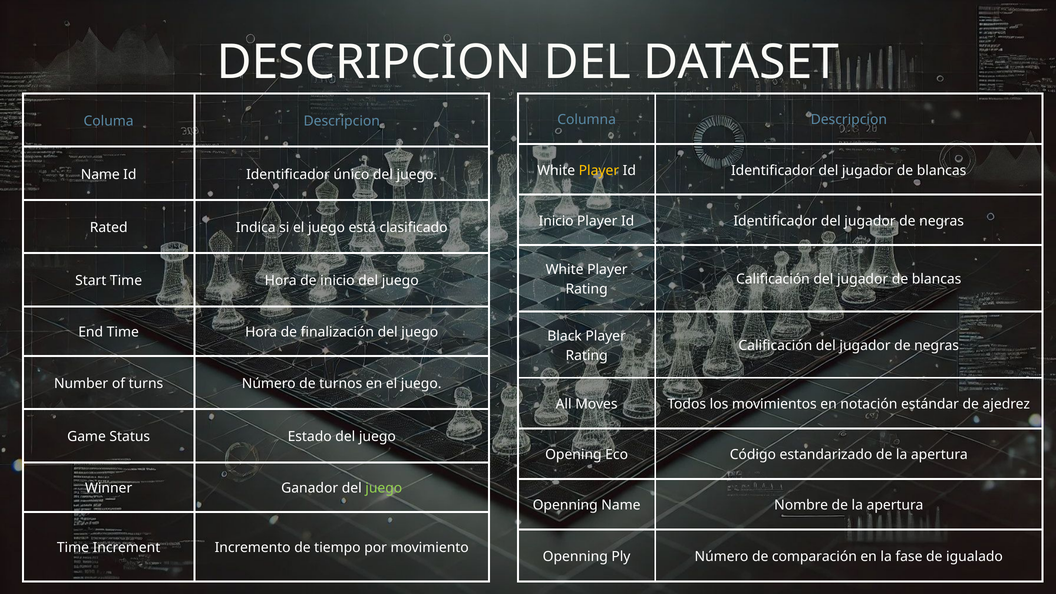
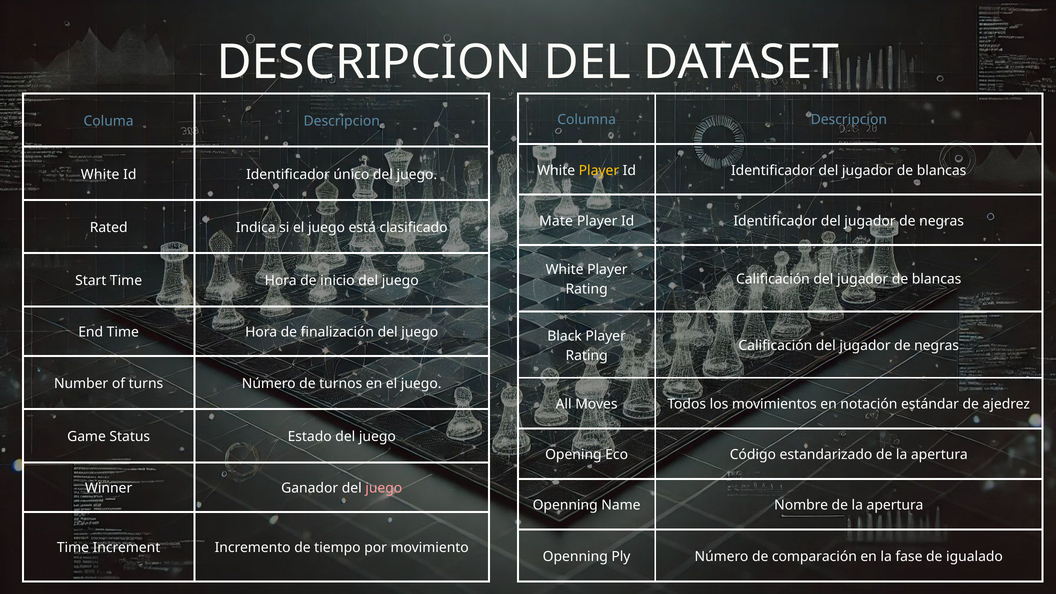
Name at (100, 174): Name -> White
Inicio at (556, 221): Inicio -> Mate
juego at (384, 488) colour: light green -> pink
